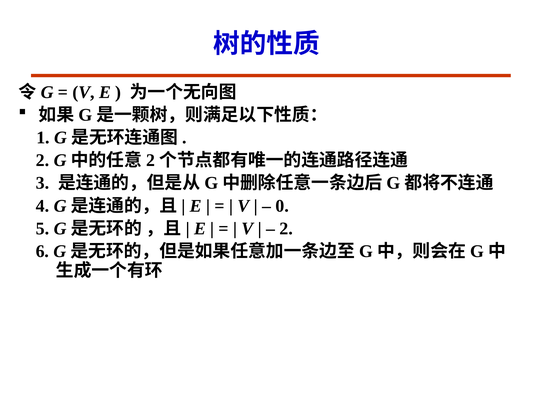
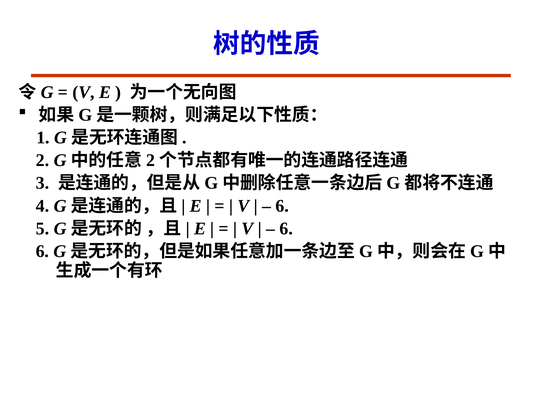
0 at (282, 206): 0 -> 6
2 at (286, 228): 2 -> 6
